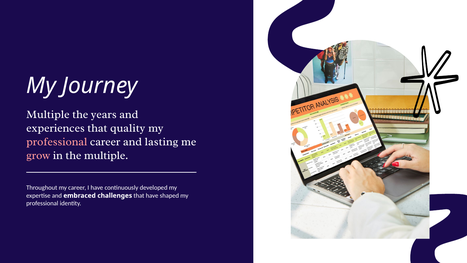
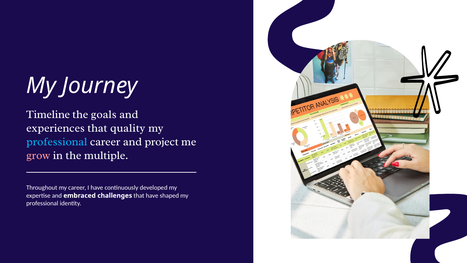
Multiple at (48, 114): Multiple -> Timeline
years: years -> goals
professional at (57, 141) colour: pink -> light blue
lasting: lasting -> project
